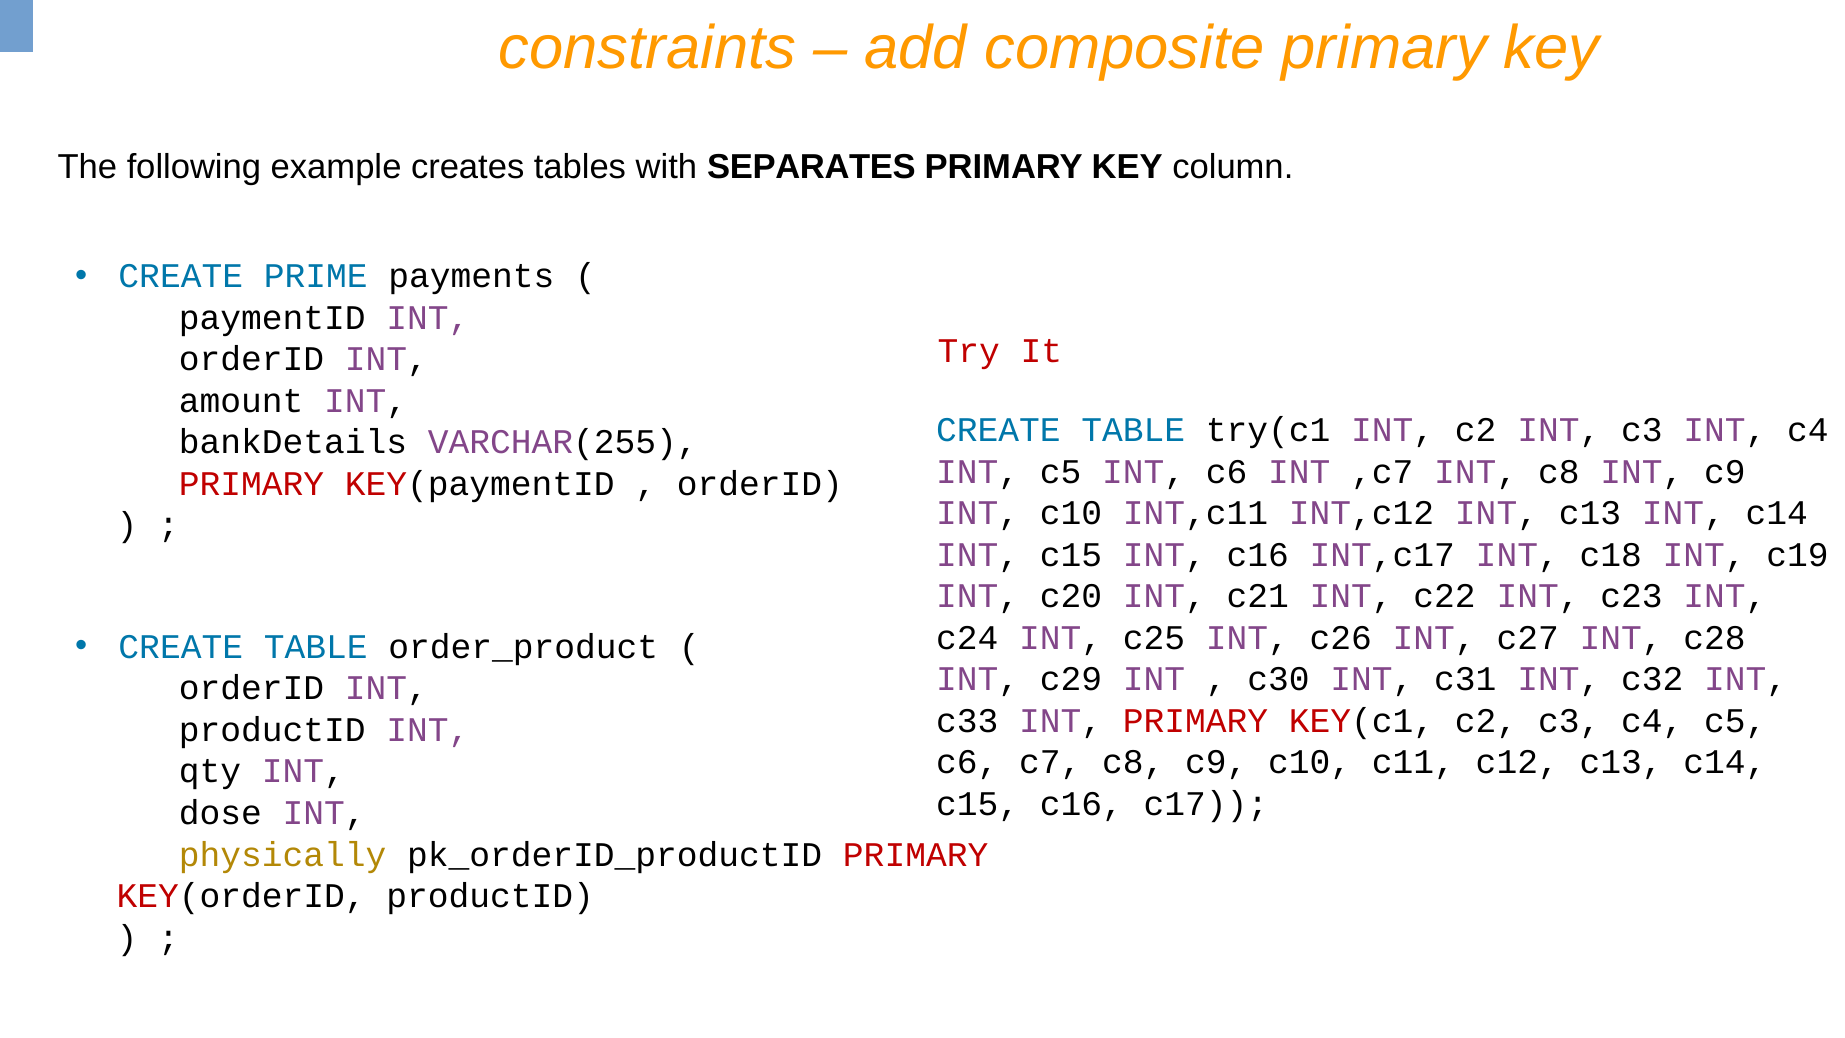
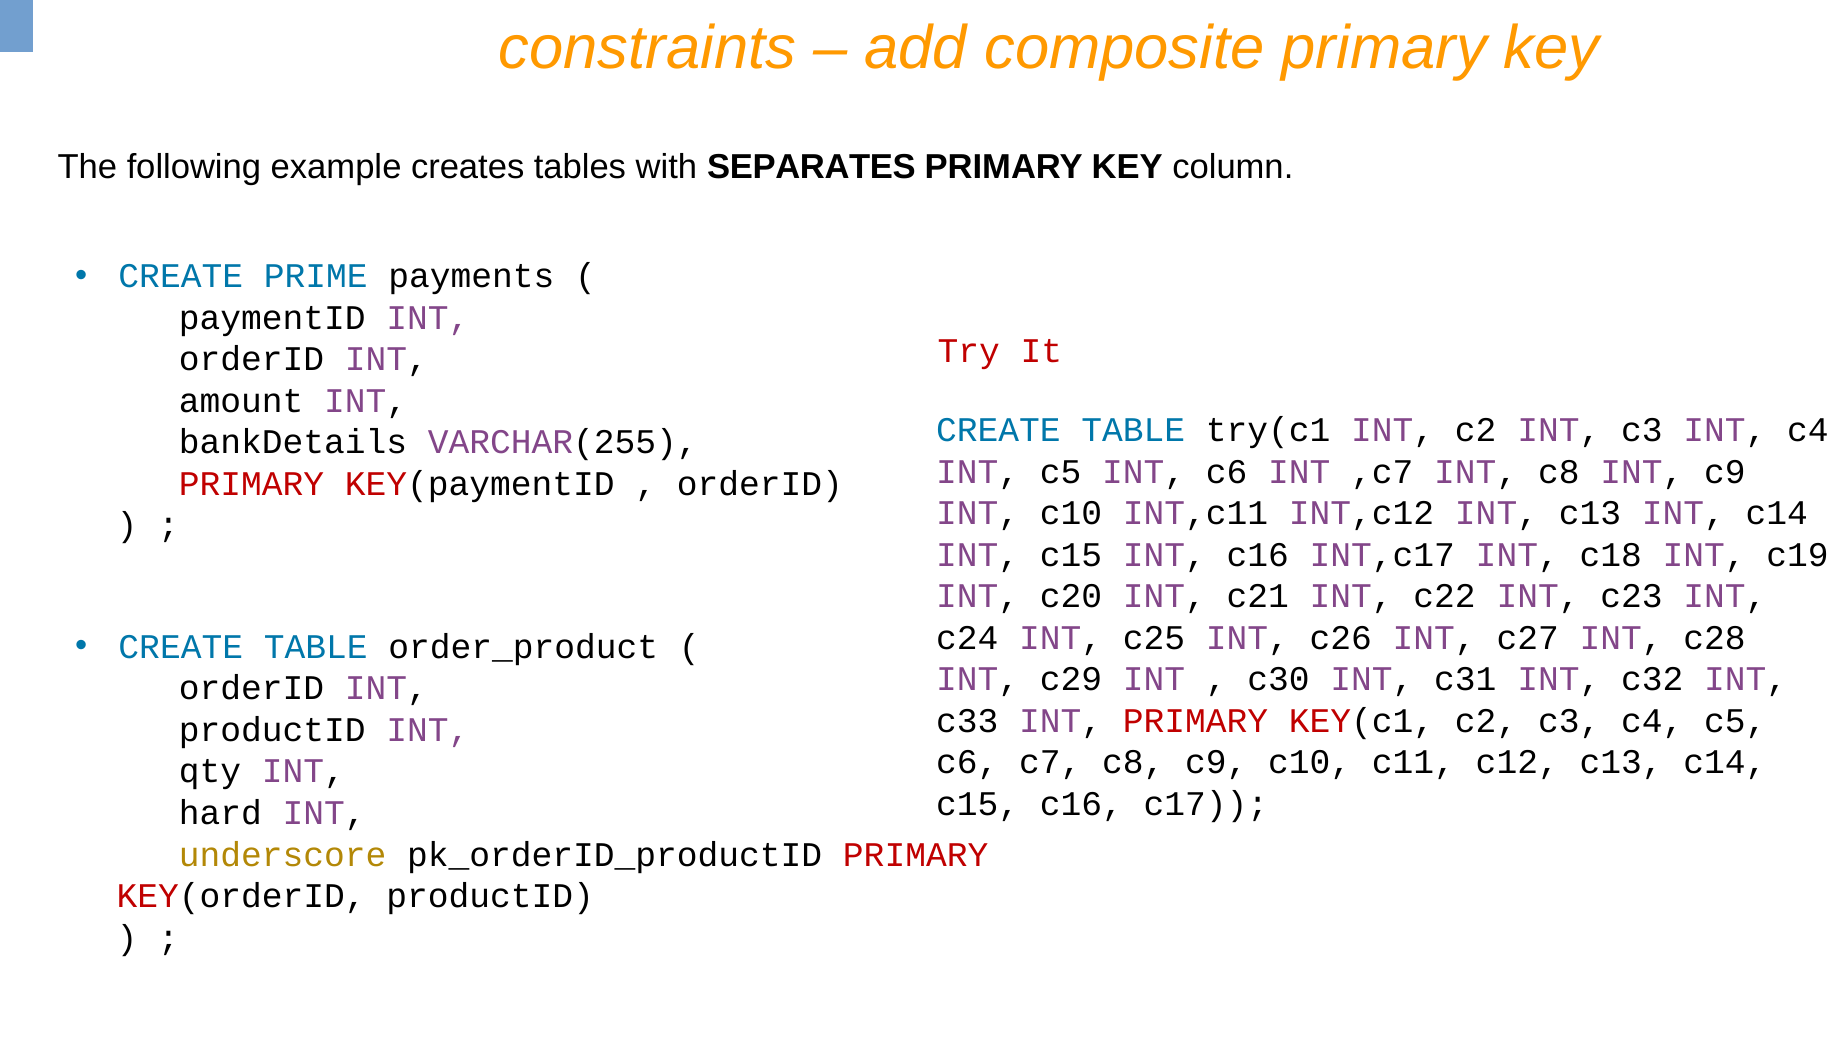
dose: dose -> hard
physically: physically -> underscore
